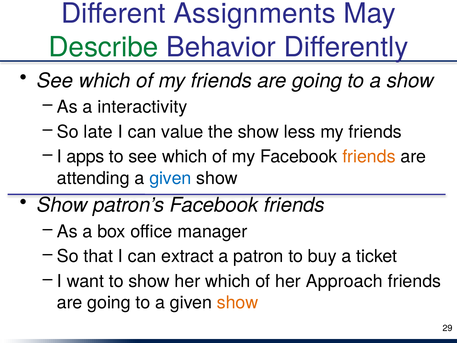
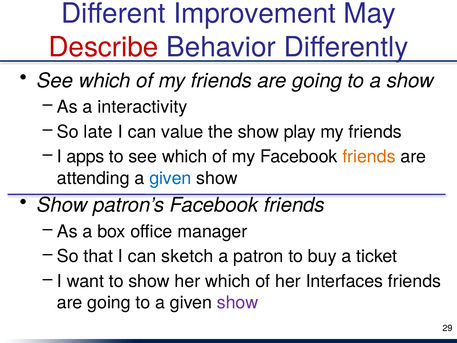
Assignments: Assignments -> Improvement
Describe colour: green -> red
less: less -> play
extract: extract -> sketch
Approach: Approach -> Interfaces
show at (238, 303) colour: orange -> purple
